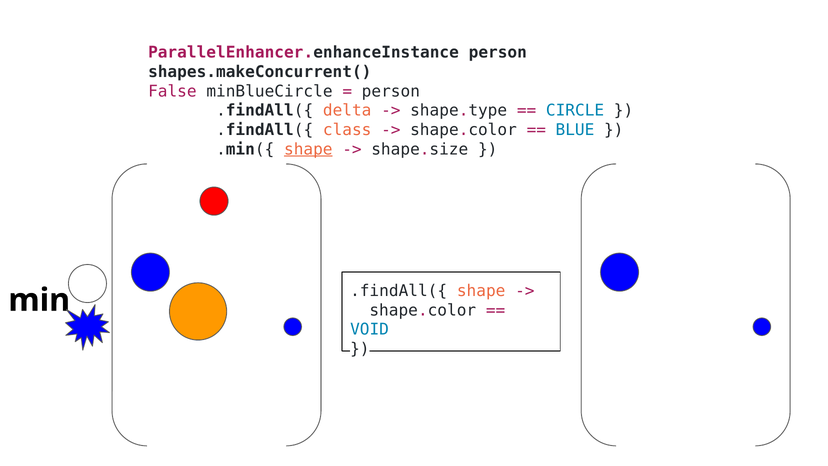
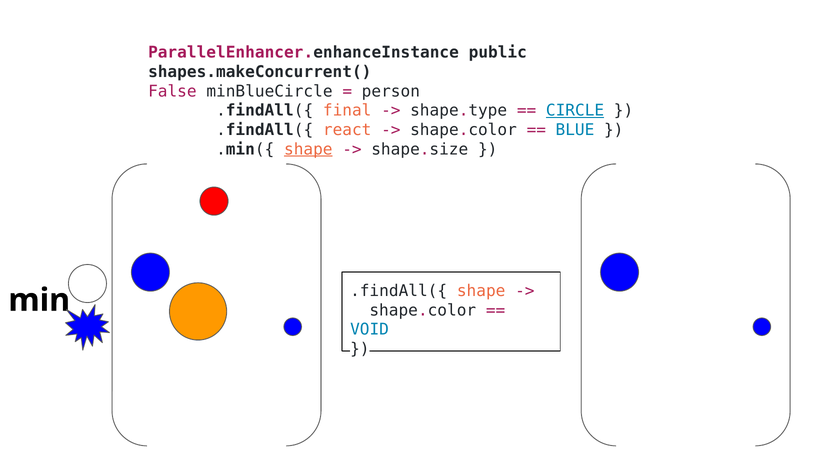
ParallelEnhancer.enhanceInstance person: person -> public
delta: delta -> final
CIRCLE underline: none -> present
class: class -> react
